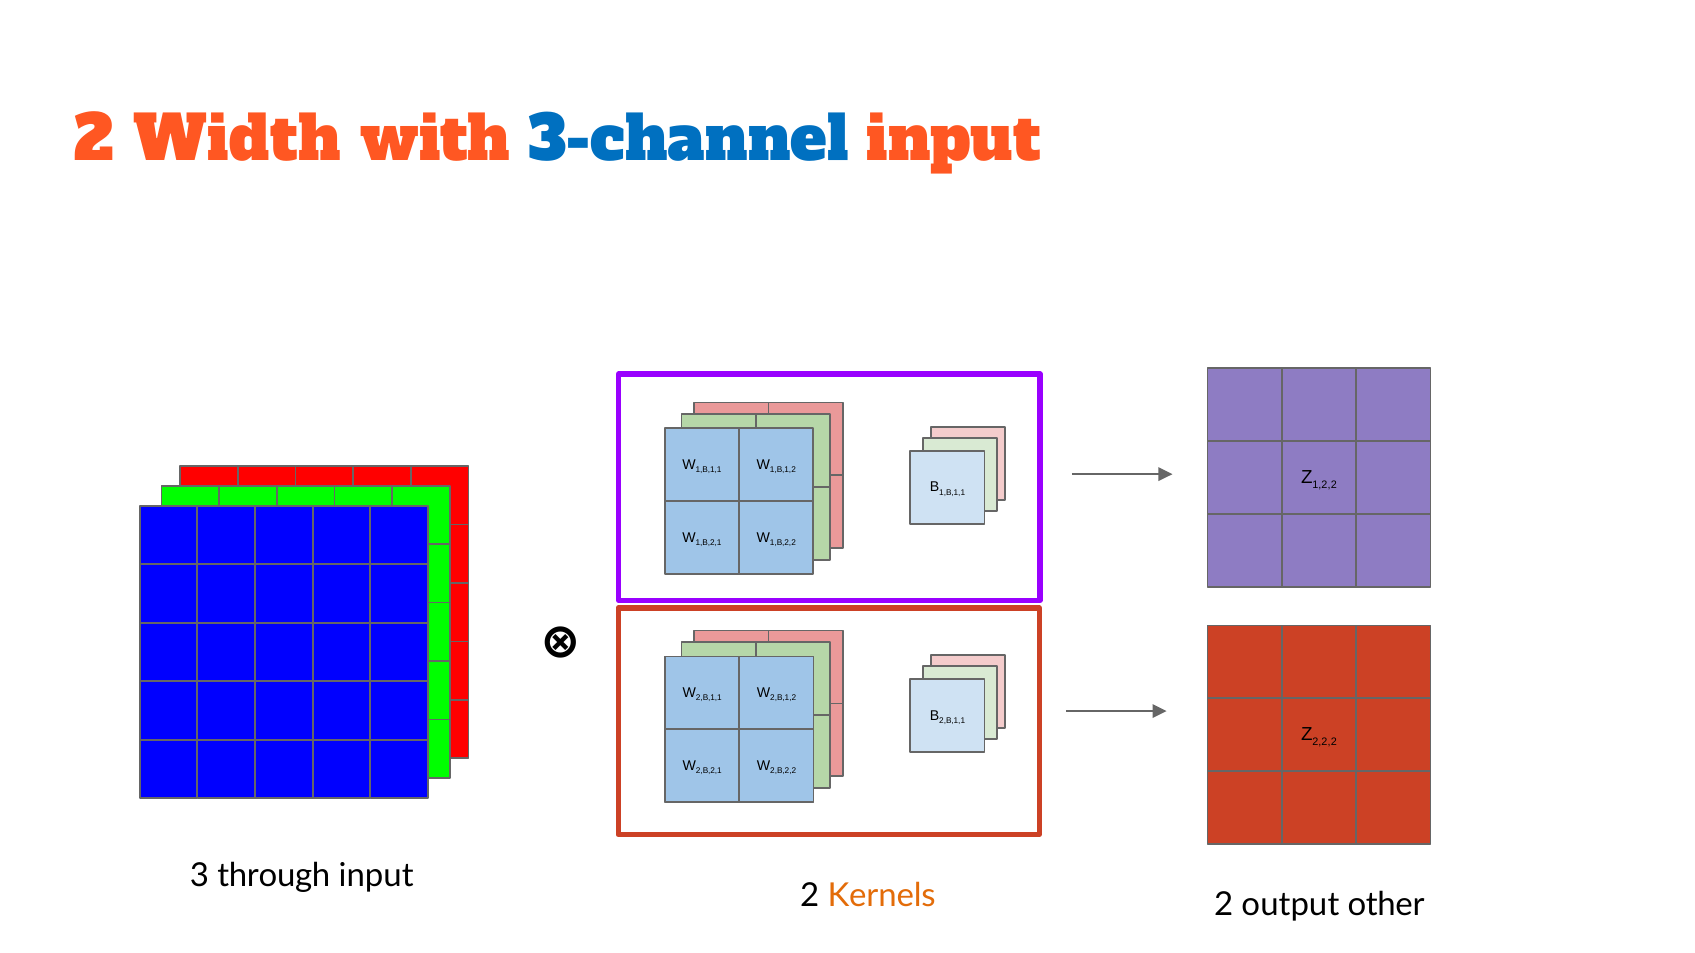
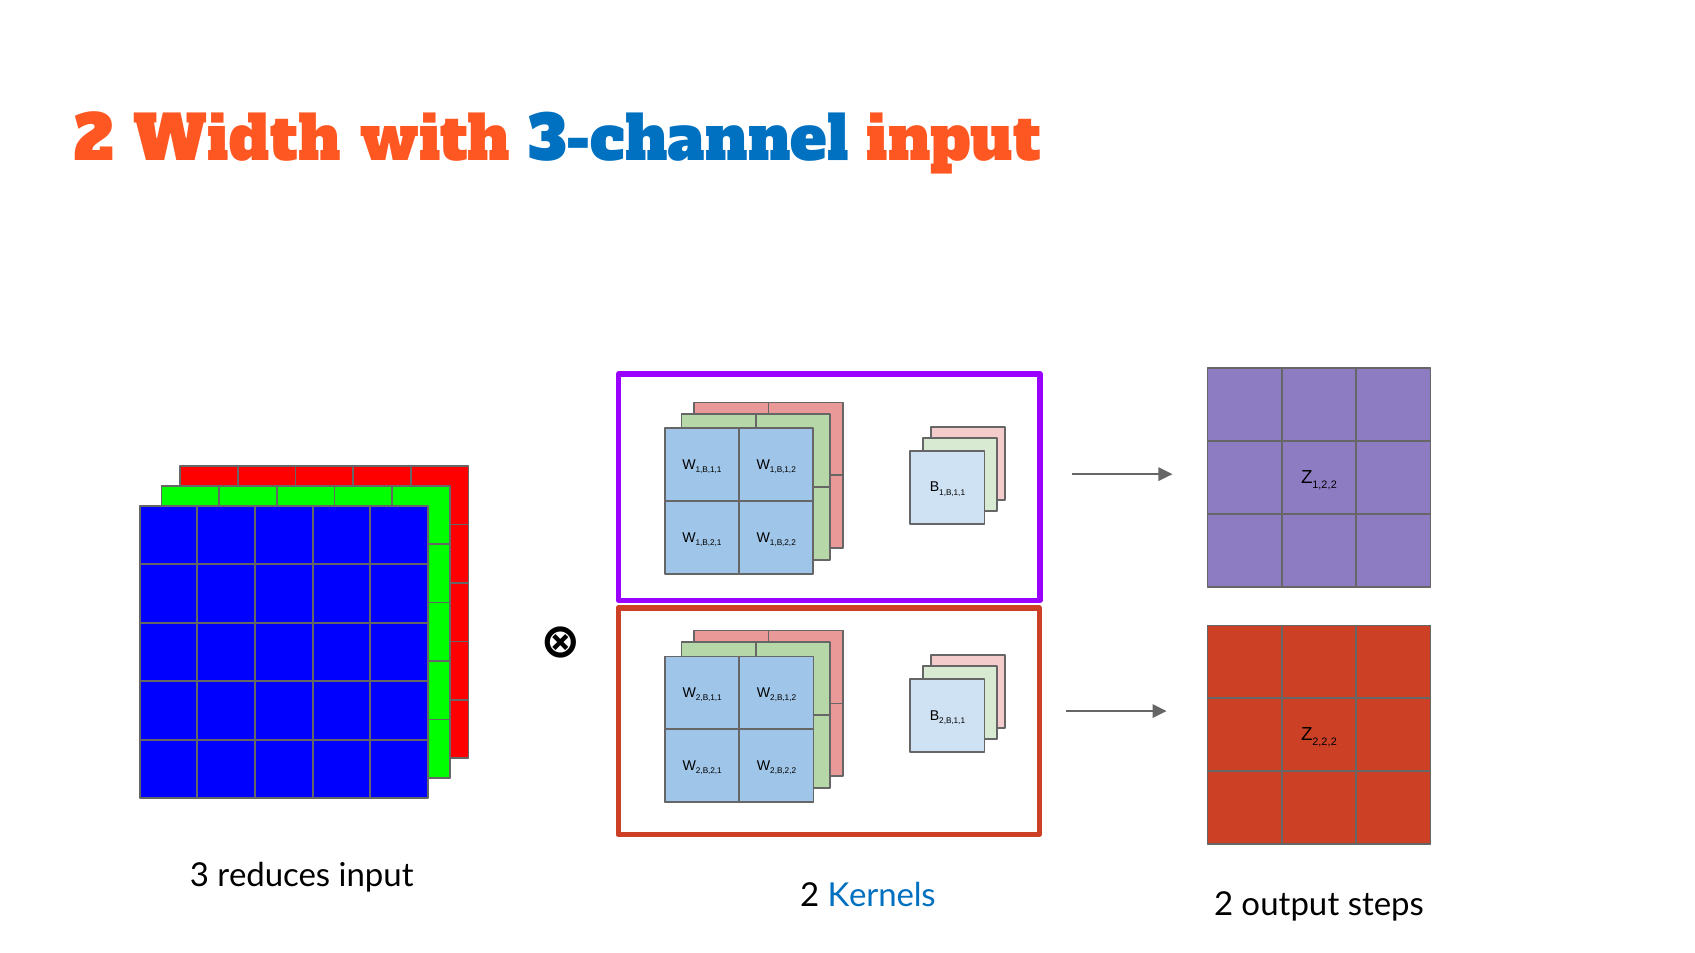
through: through -> reduces
Kernels colour: orange -> blue
other: other -> steps
